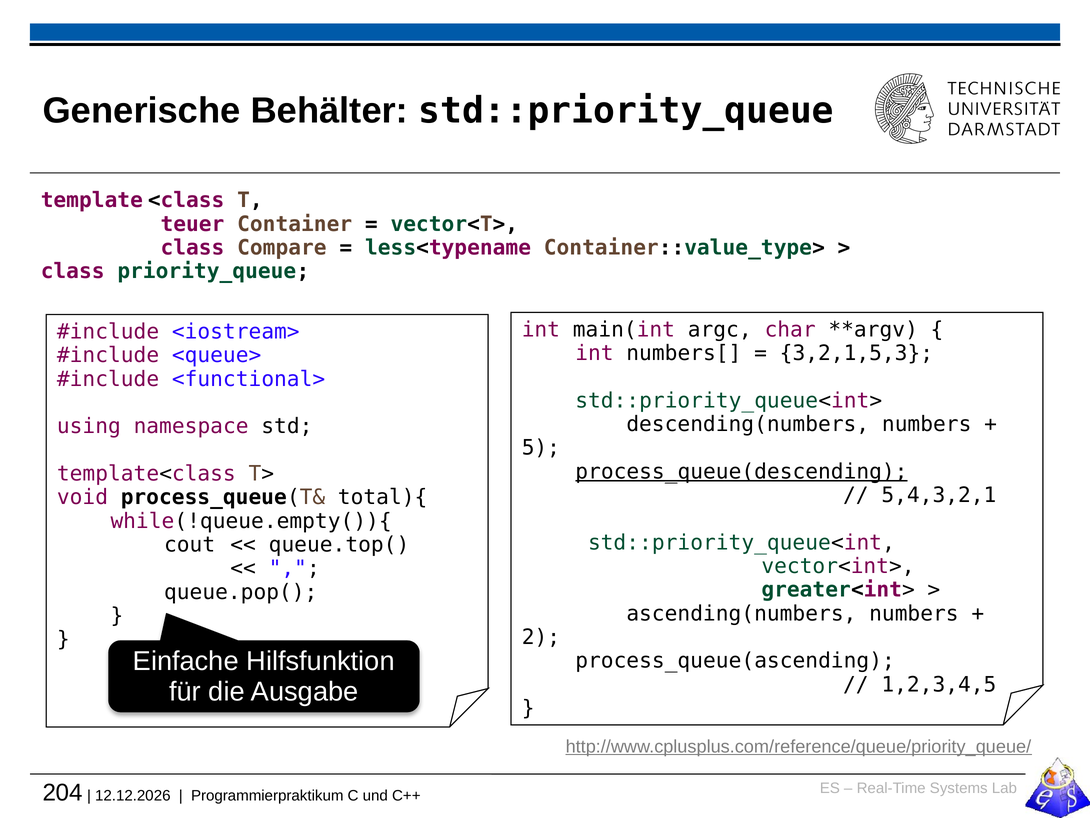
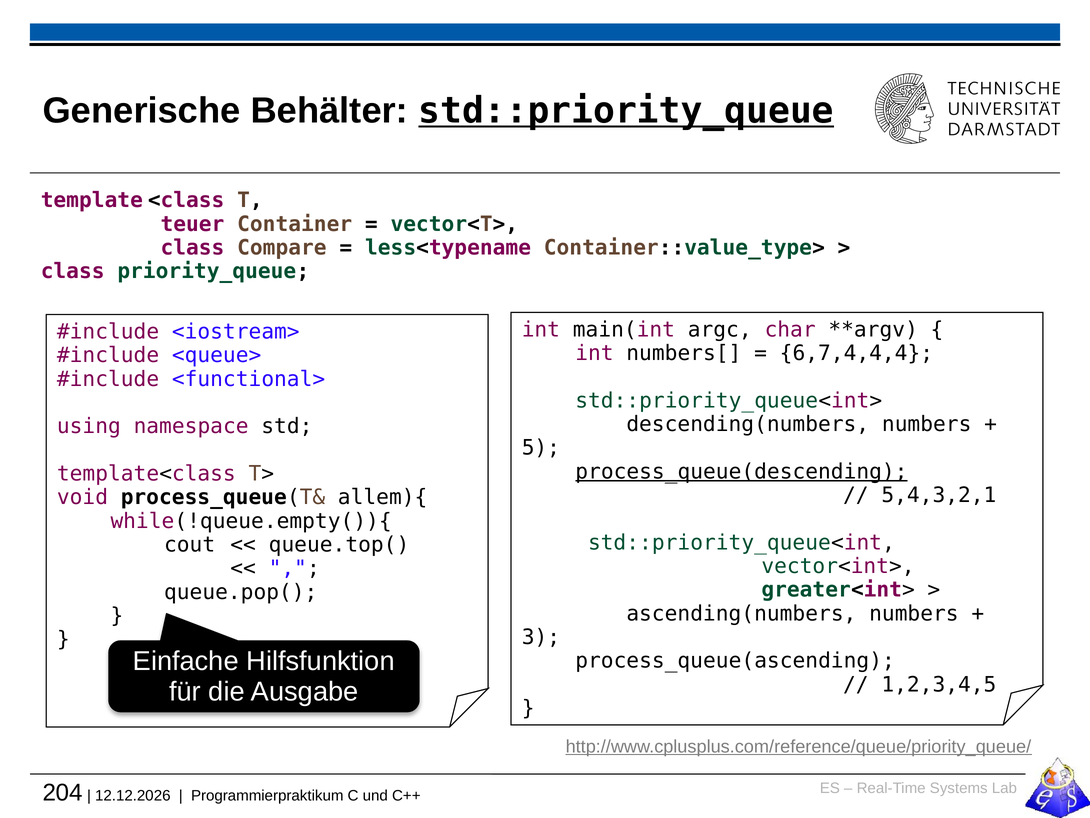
std::priority_queue underline: none -> present
3,2,1,5,3: 3,2,1,5,3 -> 6,7,4,4,4
total){: total){ -> allem){
2: 2 -> 3
